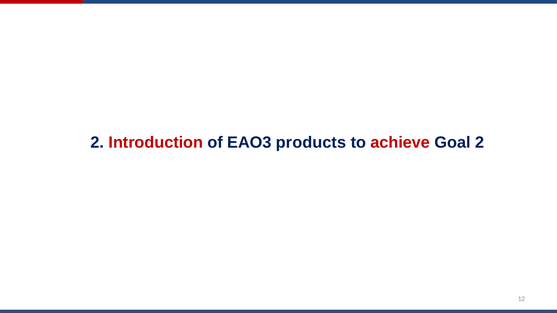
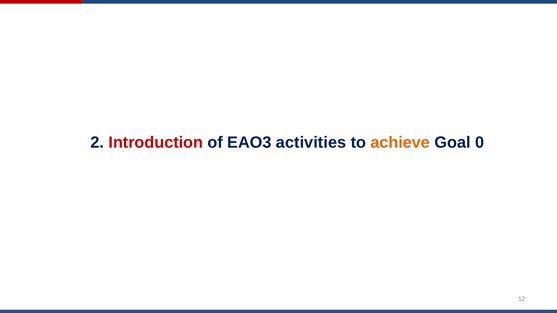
products: products -> activities
achieve colour: red -> orange
Goal 2: 2 -> 0
